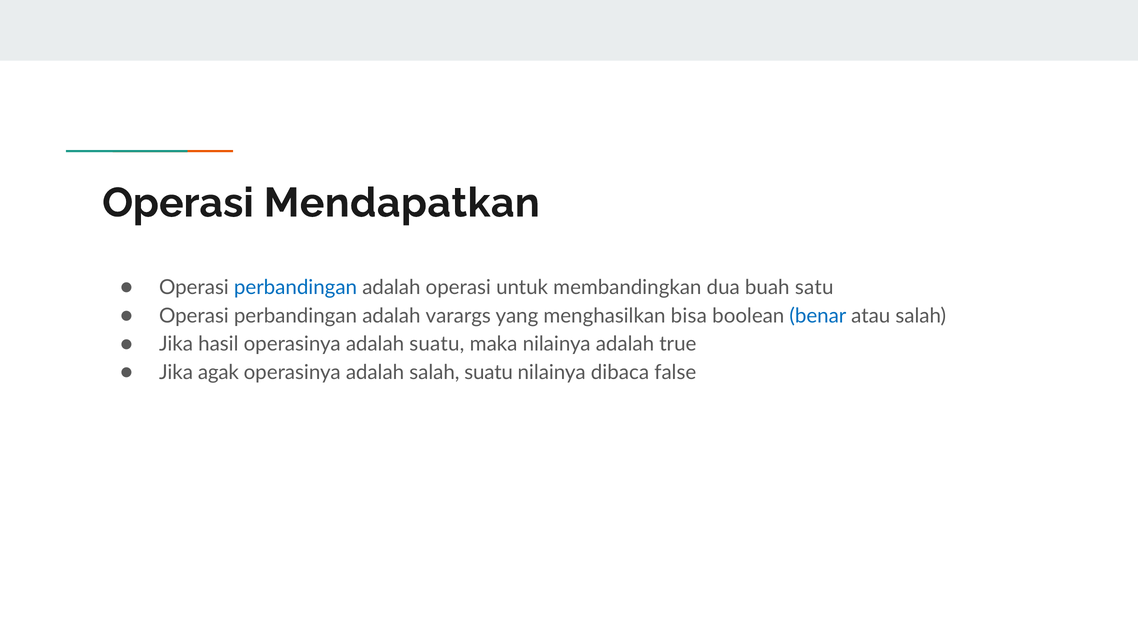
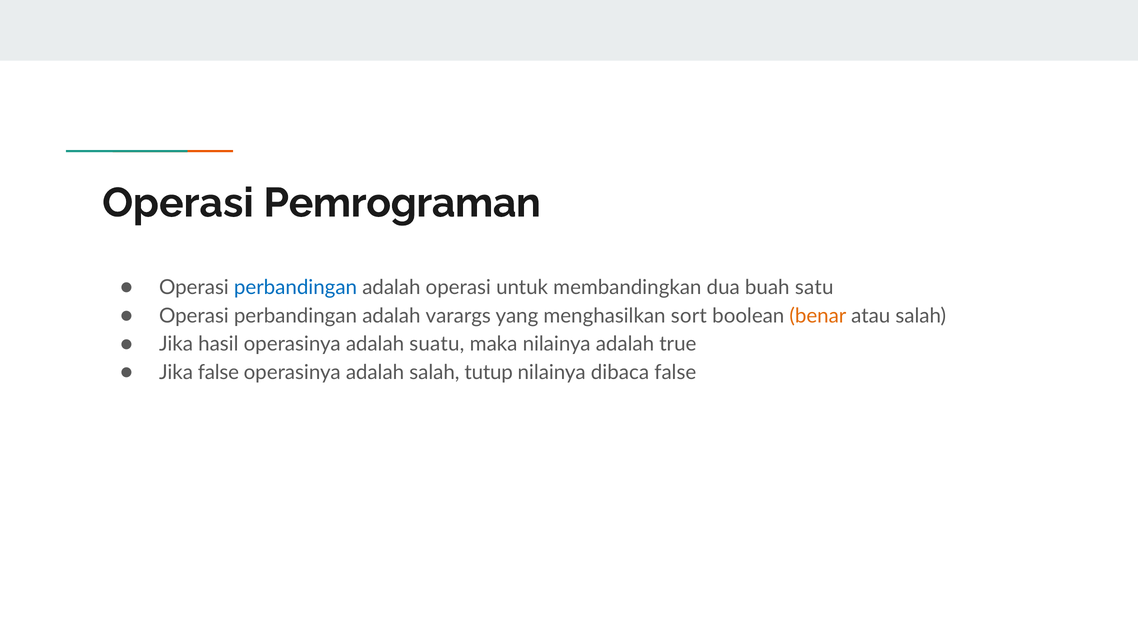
Mendapatkan: Mendapatkan -> Pemrograman
bisa: bisa -> sort
benar colour: blue -> orange
Jika agak: agak -> false
salah suatu: suatu -> tutup
